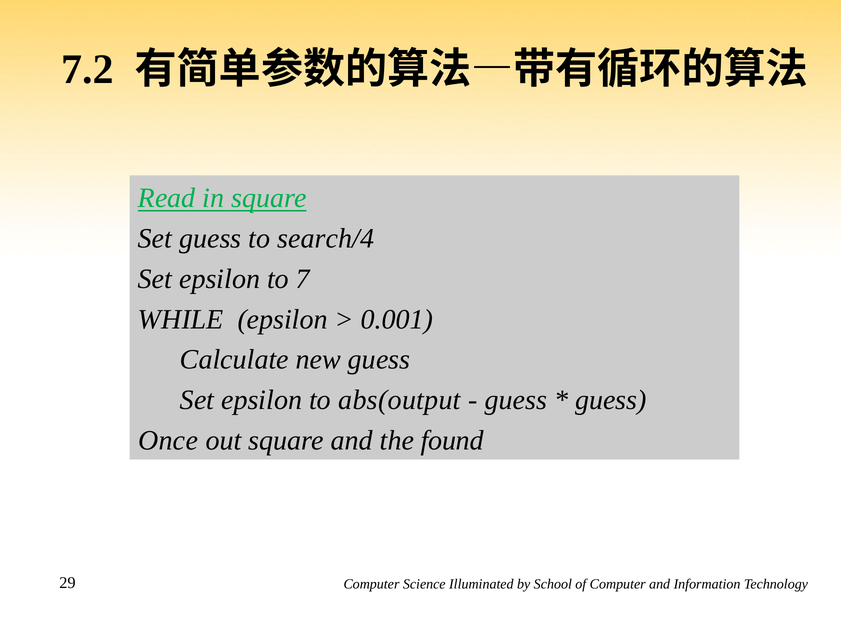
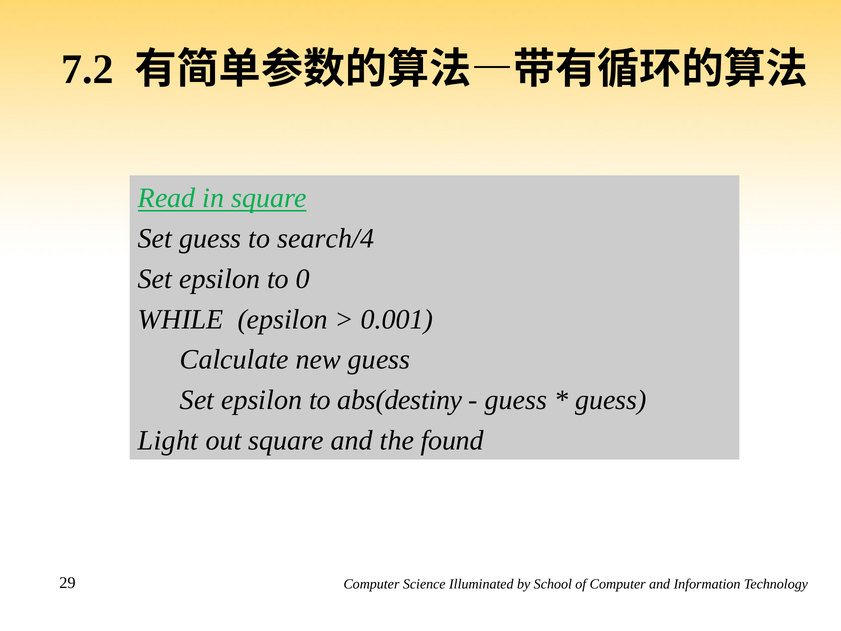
7: 7 -> 0
abs(output: abs(output -> abs(destiny
Once: Once -> Light
